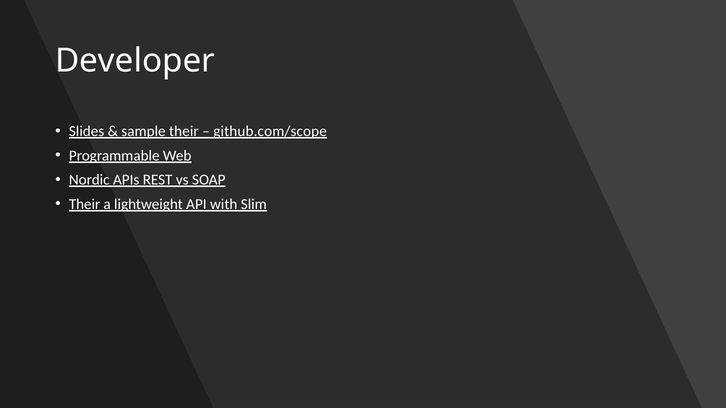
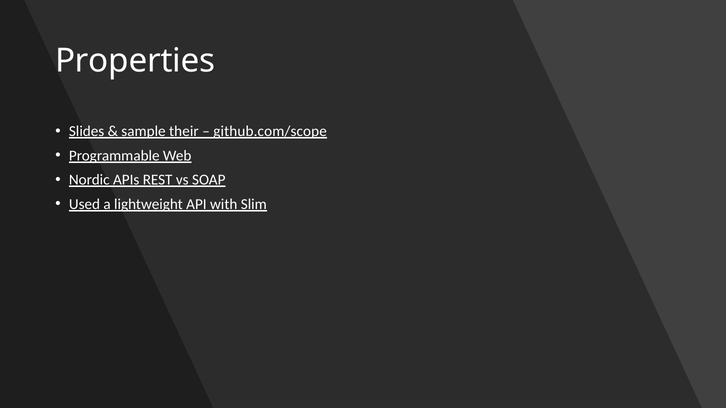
Developer: Developer -> Properties
Their at (85, 204): Their -> Used
